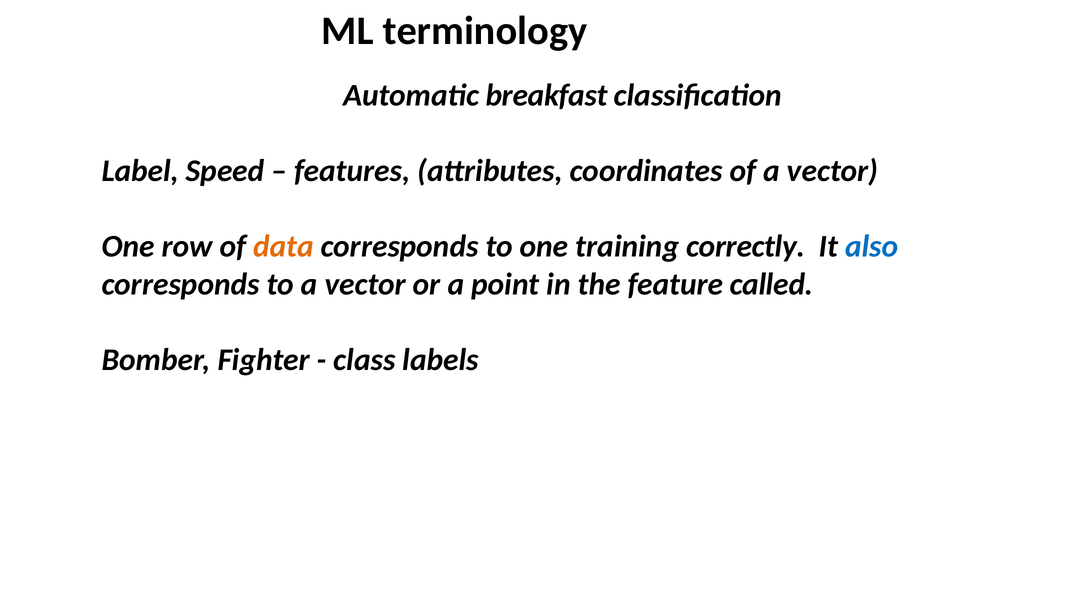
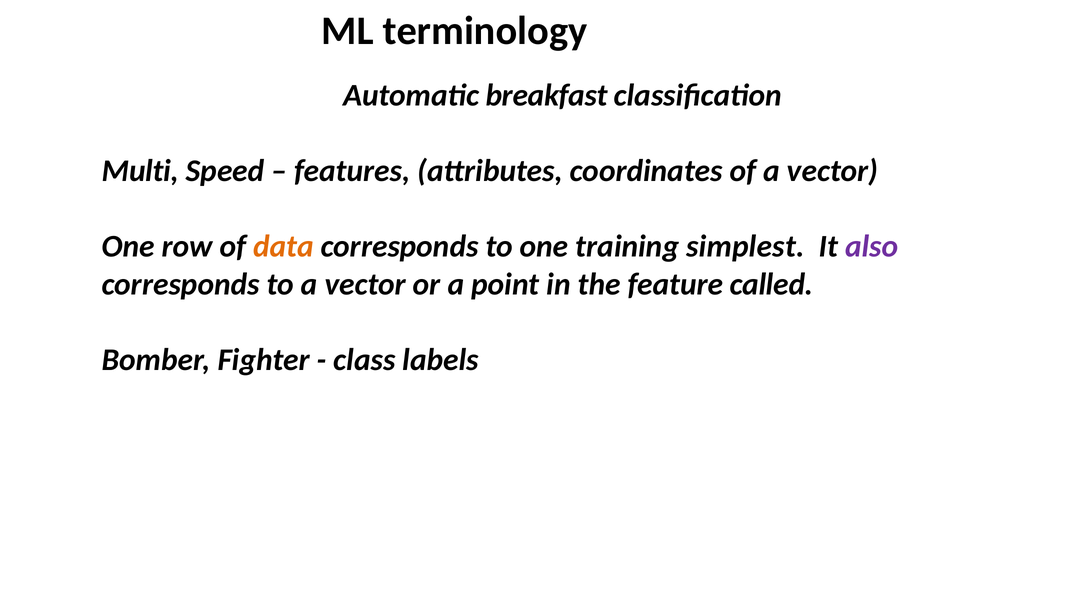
Label: Label -> Multi
correctly: correctly -> simplest
also colour: blue -> purple
